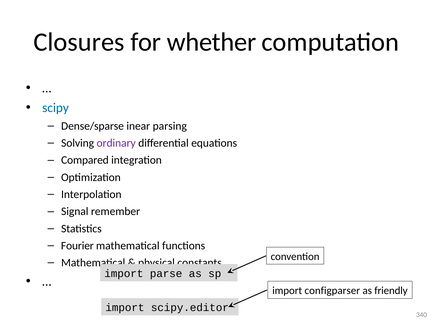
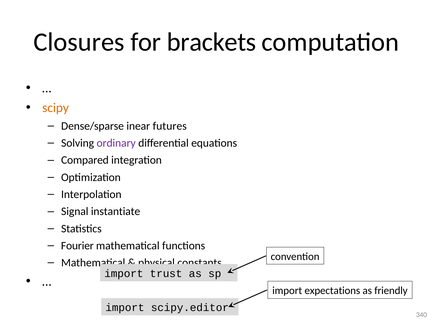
whether: whether -> brackets
scipy colour: blue -> orange
parsing: parsing -> futures
remember: remember -> instantiate
parse: parse -> trust
configparser: configparser -> expectations
